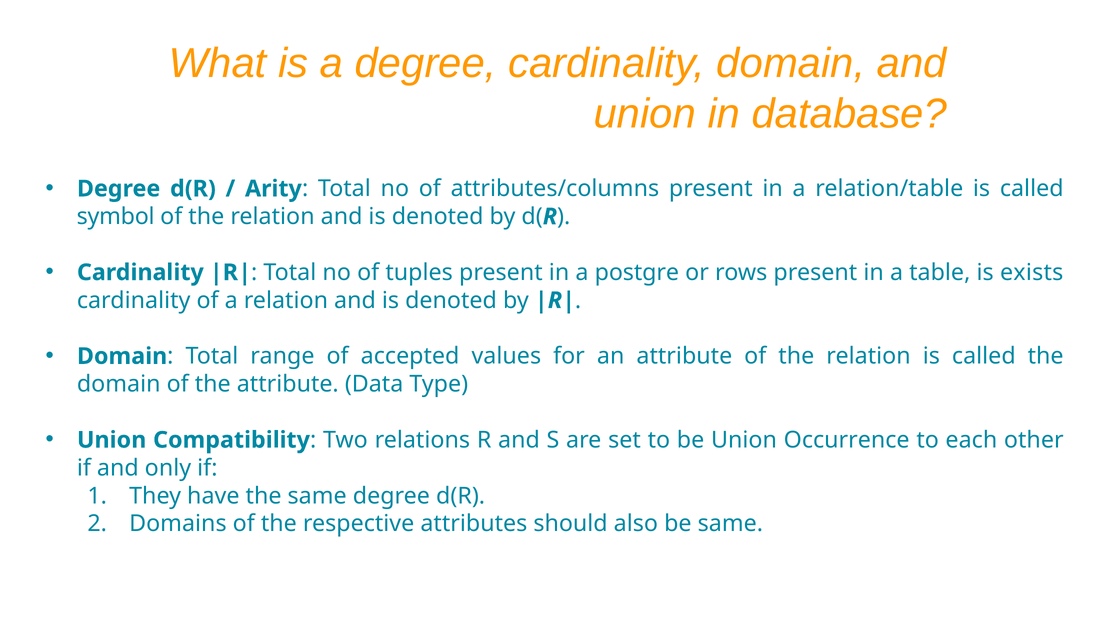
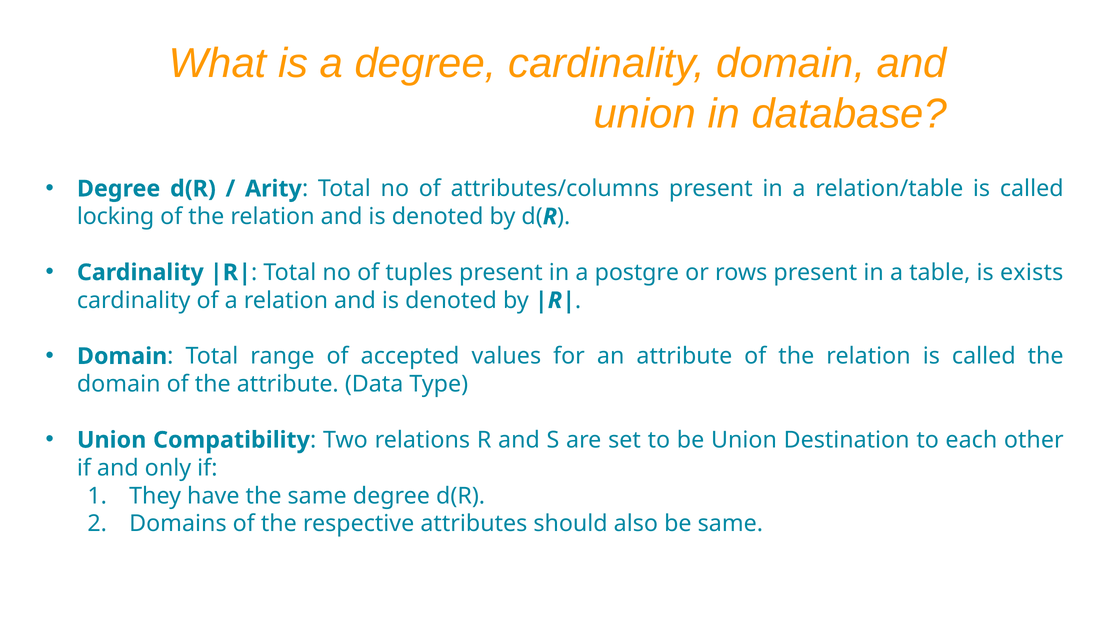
symbol: symbol -> locking
Occurrence: Occurrence -> Destination
